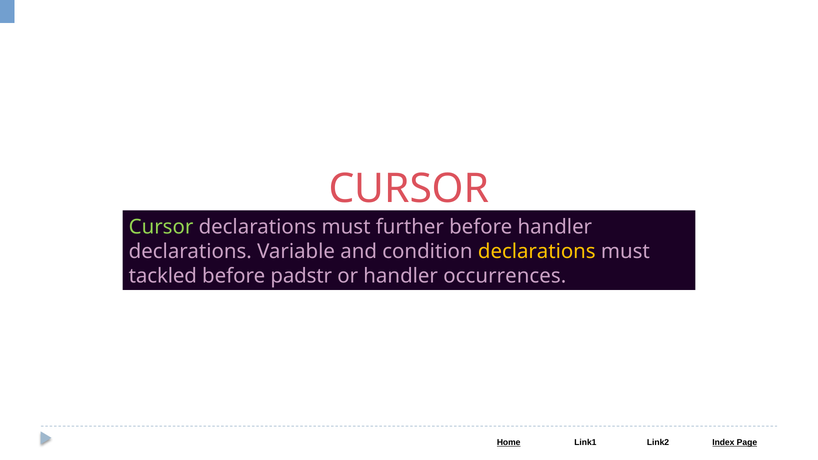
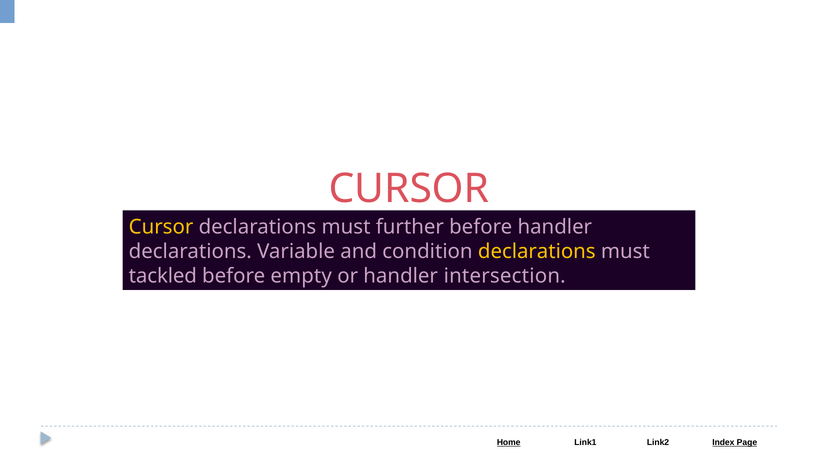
Cursor at (161, 227) colour: light green -> yellow
padstr: padstr -> empty
occurrences: occurrences -> intersection
